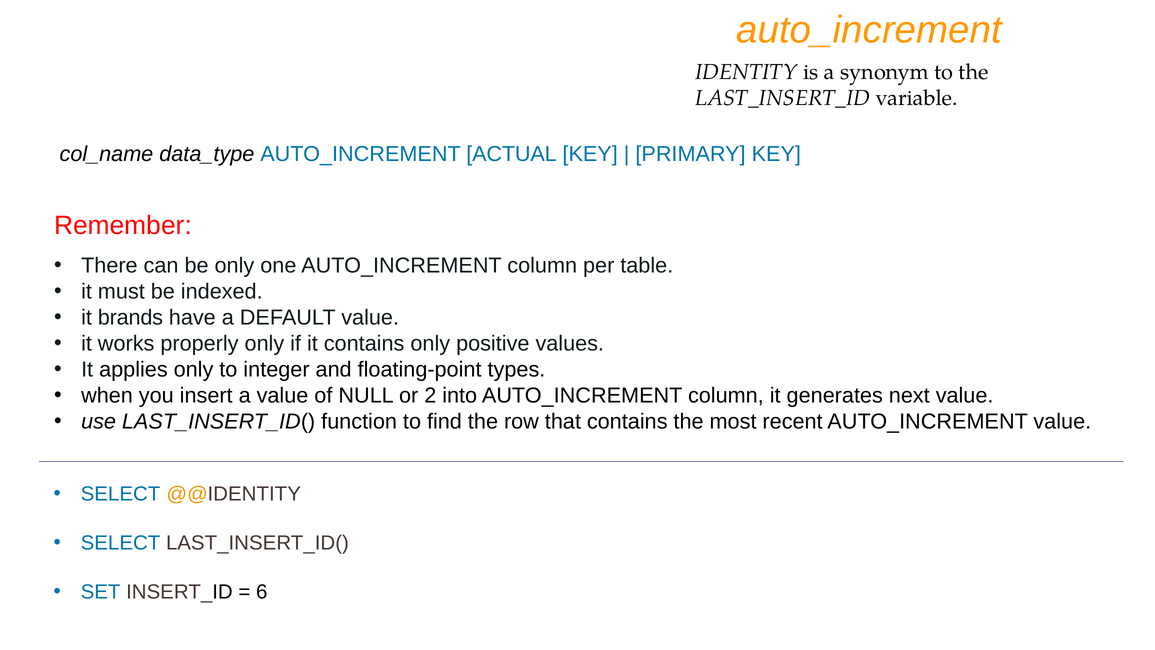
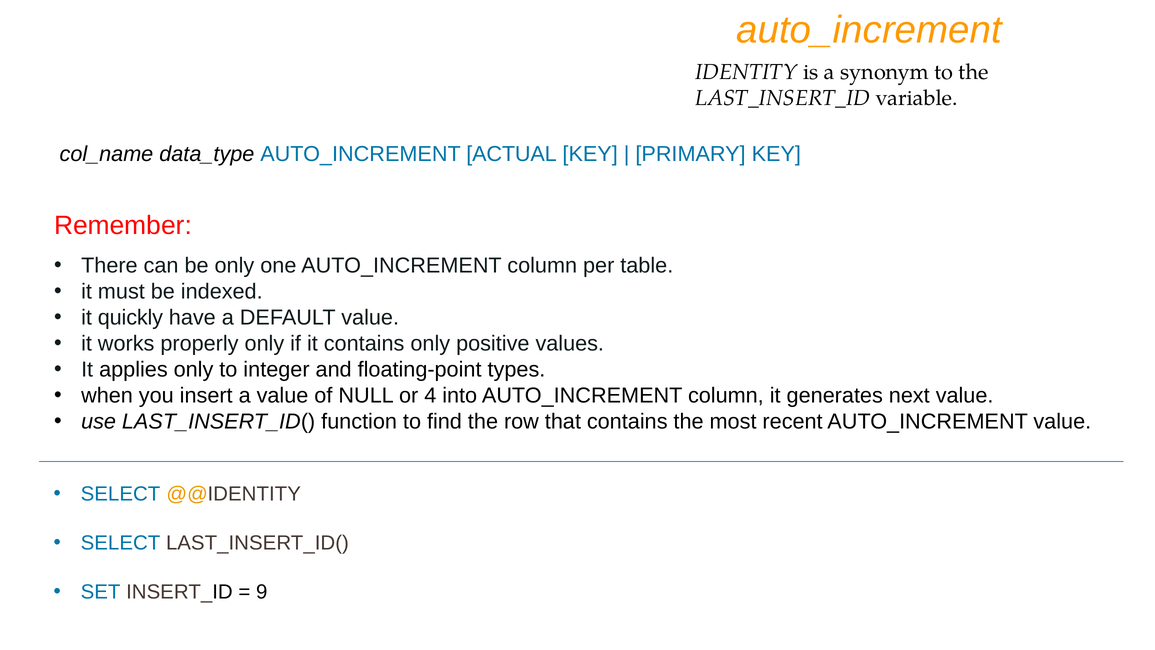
brands: brands -> quickly
2: 2 -> 4
6: 6 -> 9
